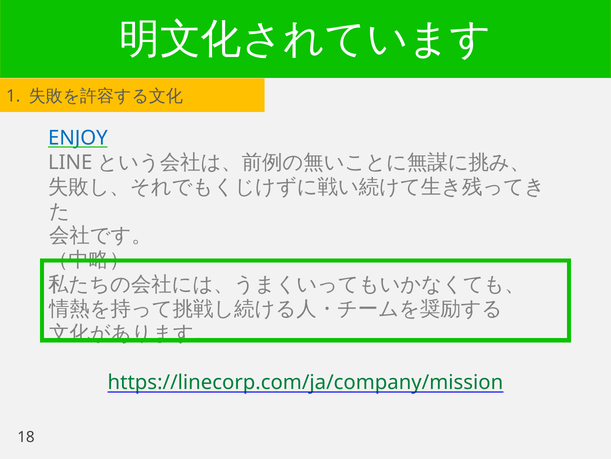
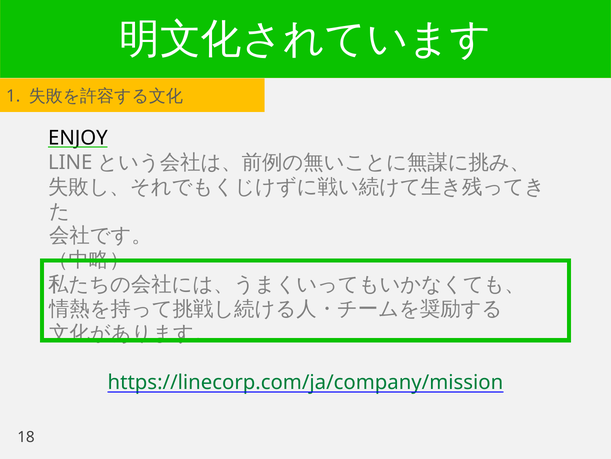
ENJOY colour: blue -> black
